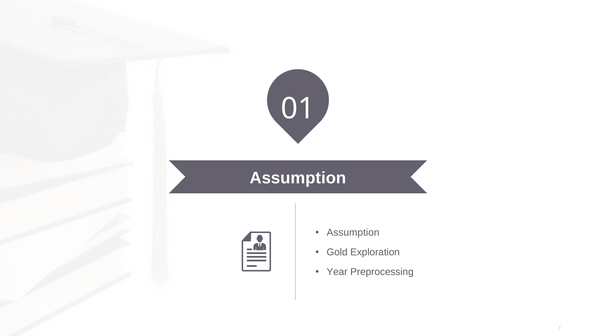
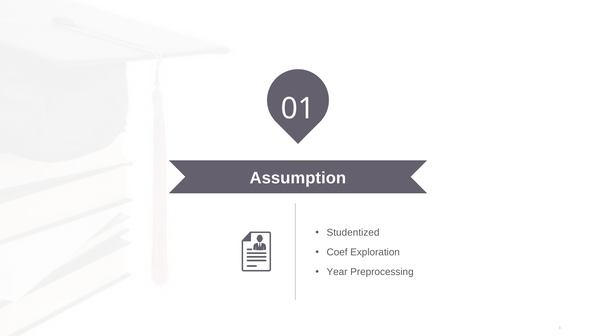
Assumption at (353, 232): Assumption -> Studentized
Gold: Gold -> Coef
